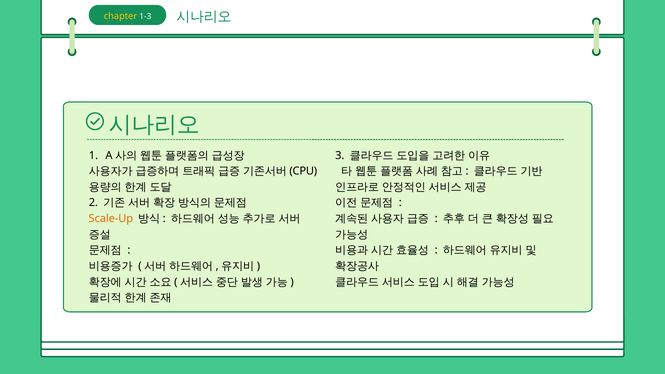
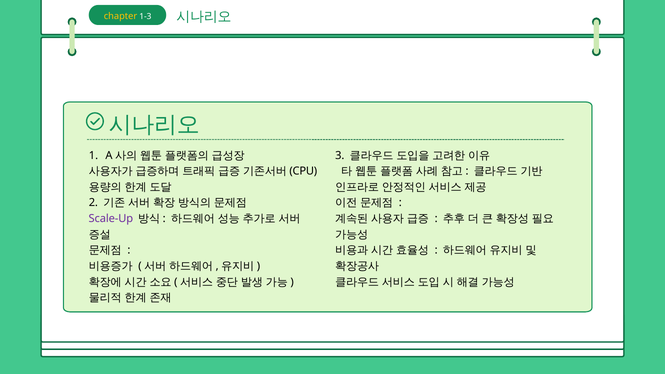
Scale-Up colour: orange -> purple
